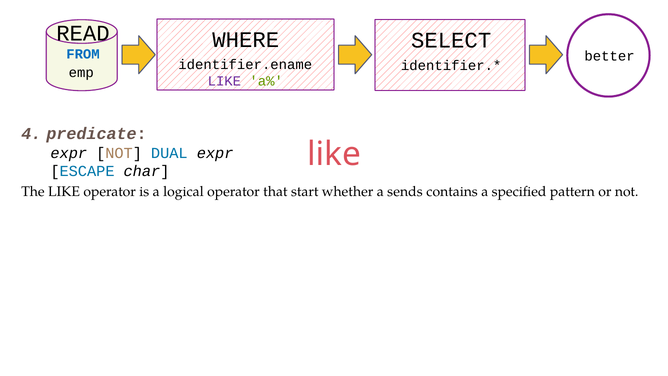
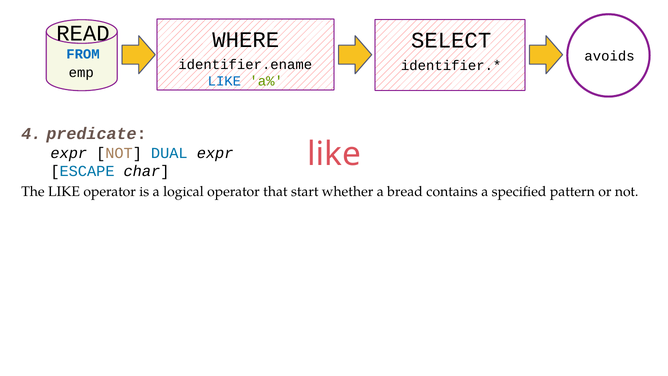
better: better -> avoids
LIKE at (224, 81) colour: purple -> blue
sends: sends -> bread
